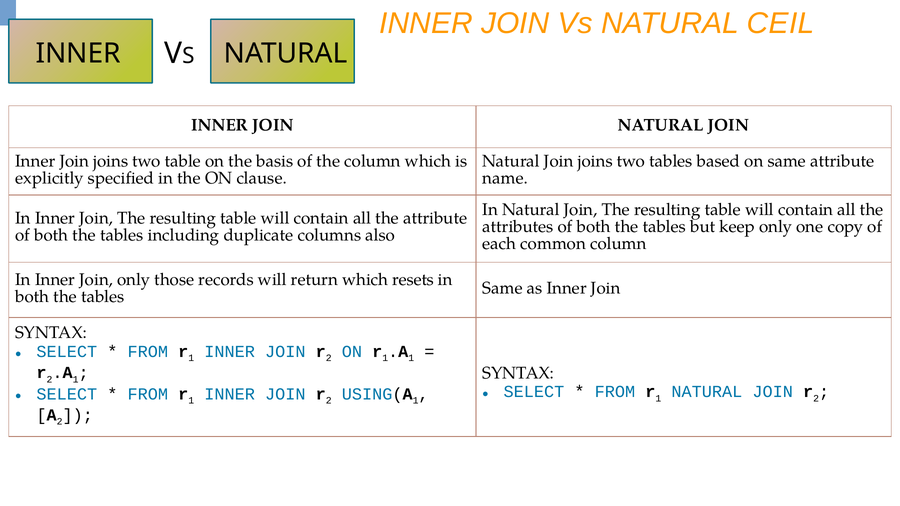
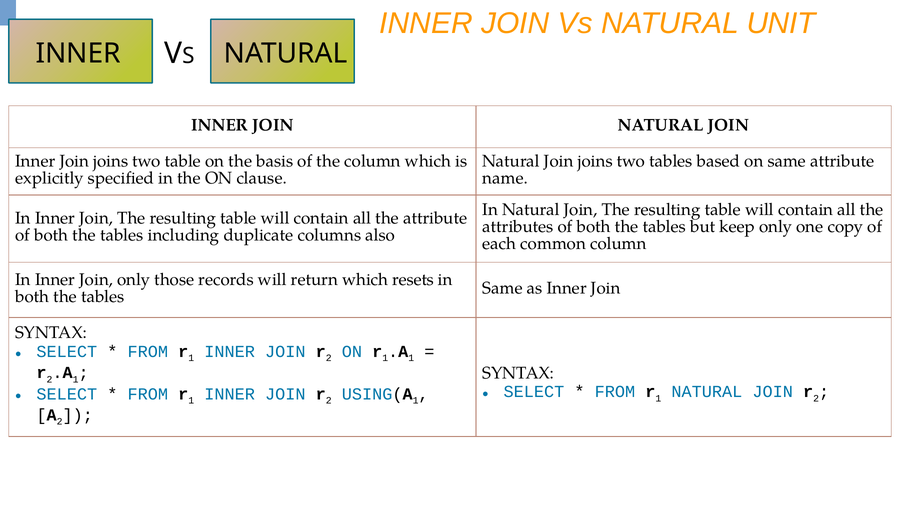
CEIL: CEIL -> UNIT
